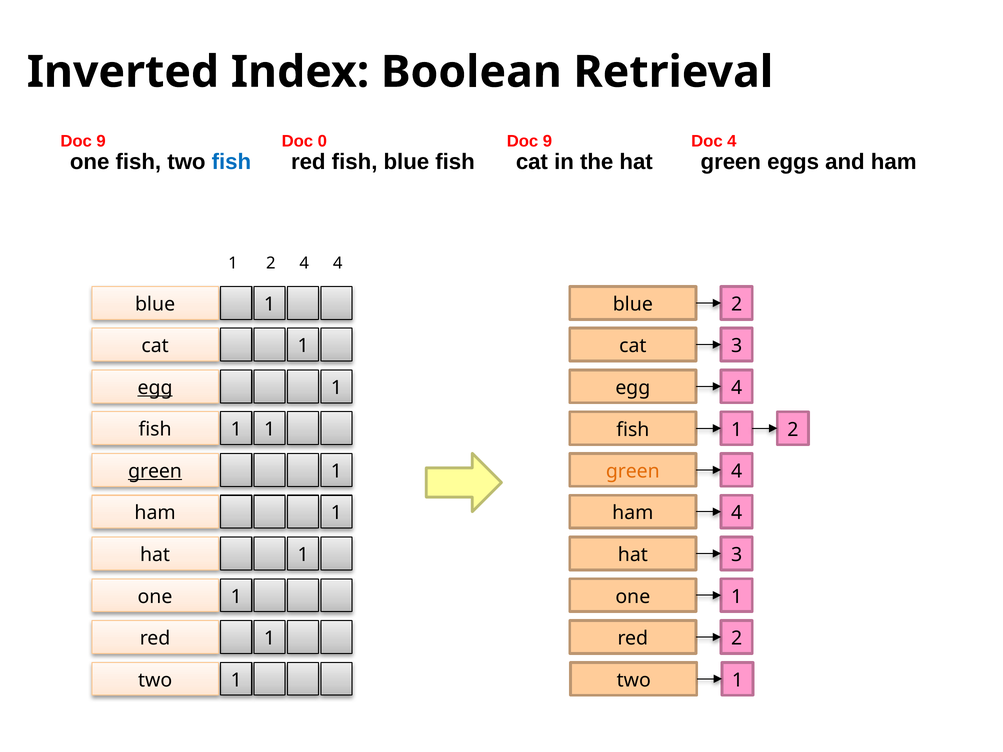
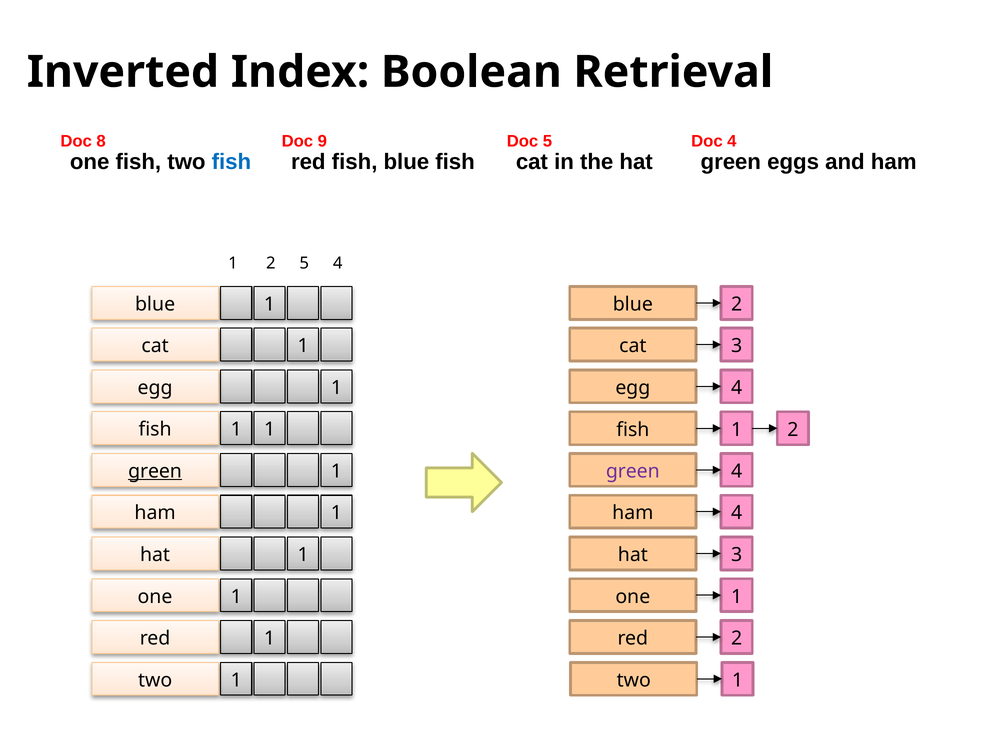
9 at (101, 141): 9 -> 8
0: 0 -> 9
9 at (547, 141): 9 -> 5
2 4: 4 -> 5
egg at (155, 388) underline: present -> none
green at (633, 471) colour: orange -> purple
